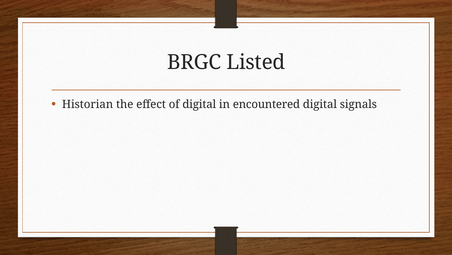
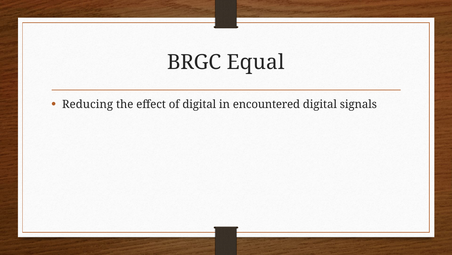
Listed: Listed -> Equal
Historian: Historian -> Reducing
